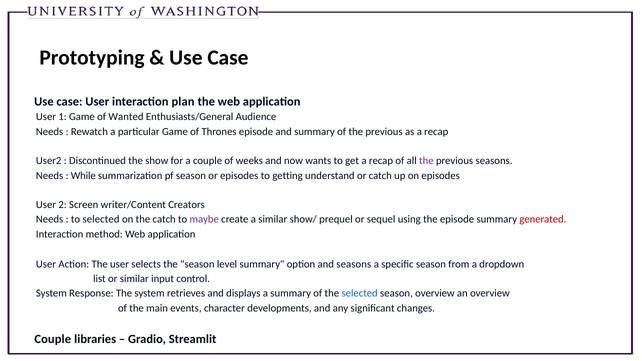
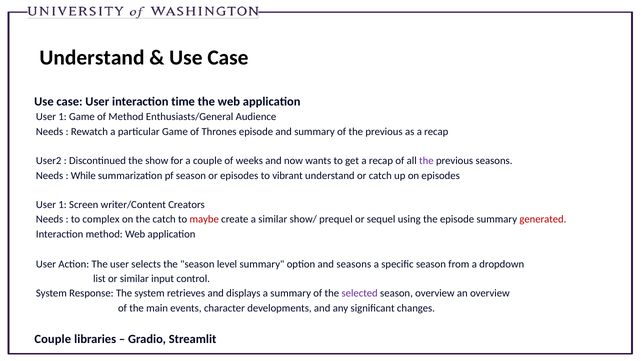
Prototyping at (92, 58): Prototyping -> Understand
plan: plan -> time
of Wanted: Wanted -> Method
getting: getting -> vibrant
2 at (63, 205): 2 -> 1
to selected: selected -> complex
maybe colour: purple -> red
selected at (360, 294) colour: blue -> purple
